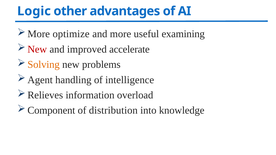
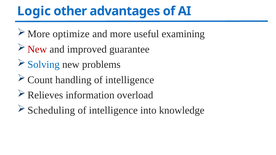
accelerate: accelerate -> guarantee
Solving colour: orange -> blue
Agent: Agent -> Count
Component: Component -> Scheduling
distribution at (113, 111): distribution -> intelligence
